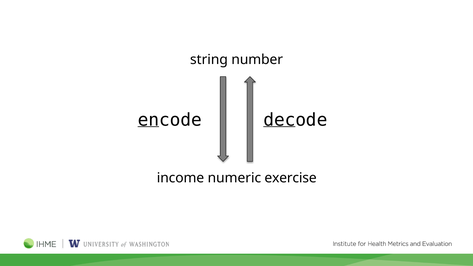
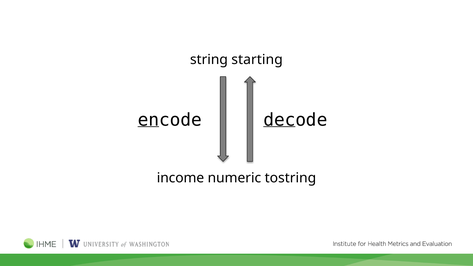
number: number -> starting
exercise: exercise -> tostring
